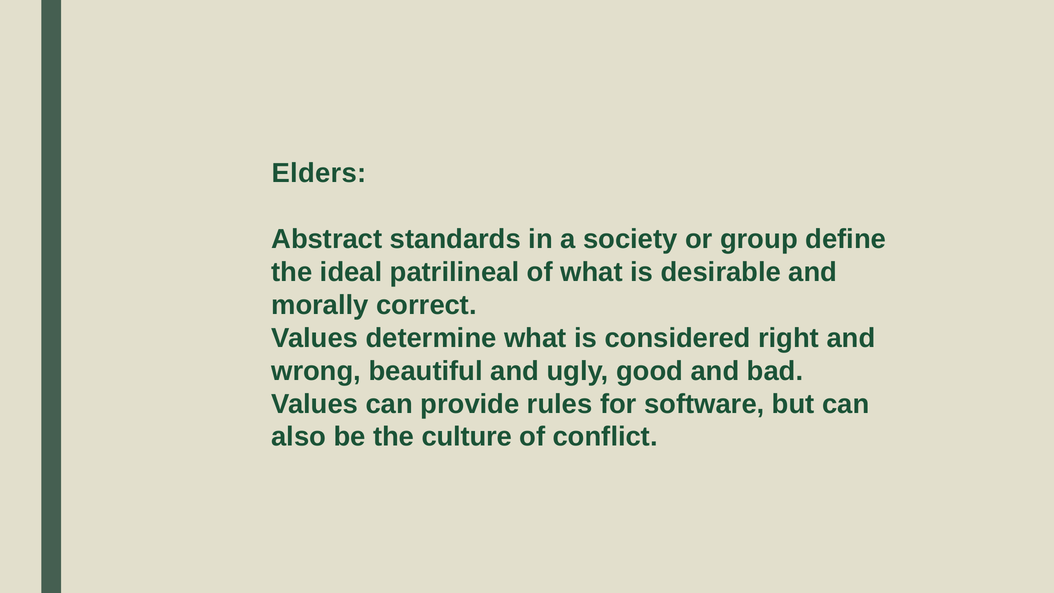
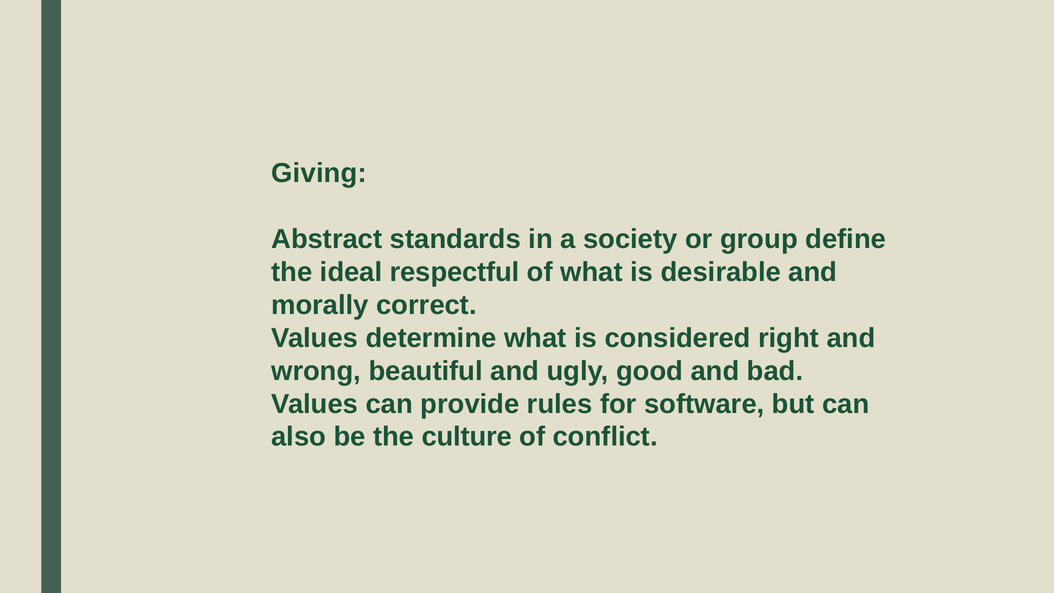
Elders: Elders -> Giving
patrilineal: patrilineal -> respectful
